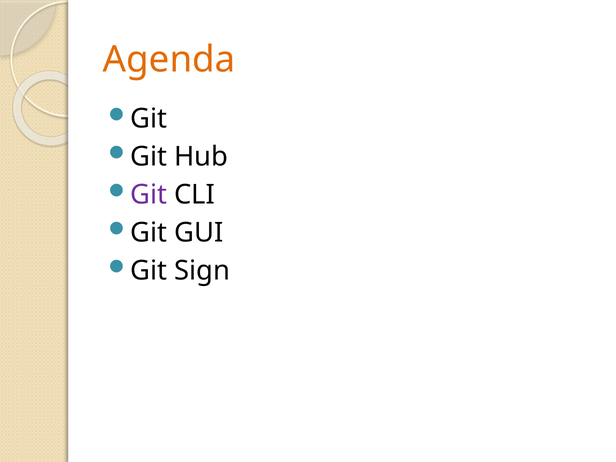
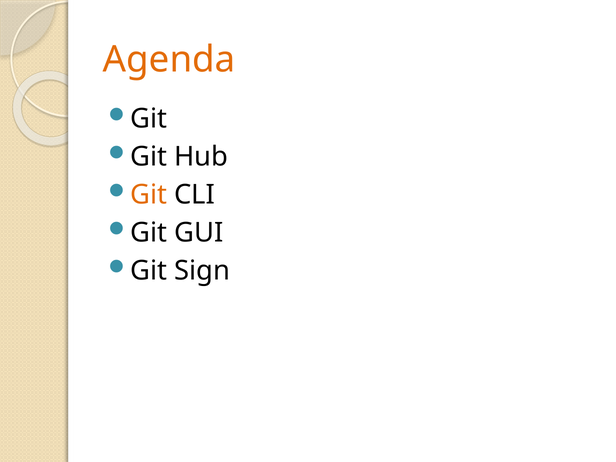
Git at (149, 195) colour: purple -> orange
